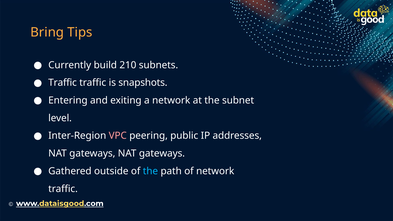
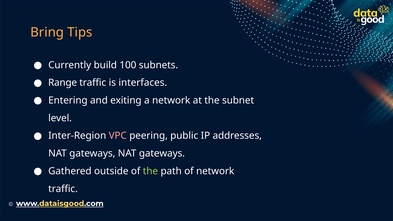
210: 210 -> 100
Traffic at (63, 83): Traffic -> Range
snapshots: snapshots -> interfaces
the at (150, 171) colour: light blue -> light green
